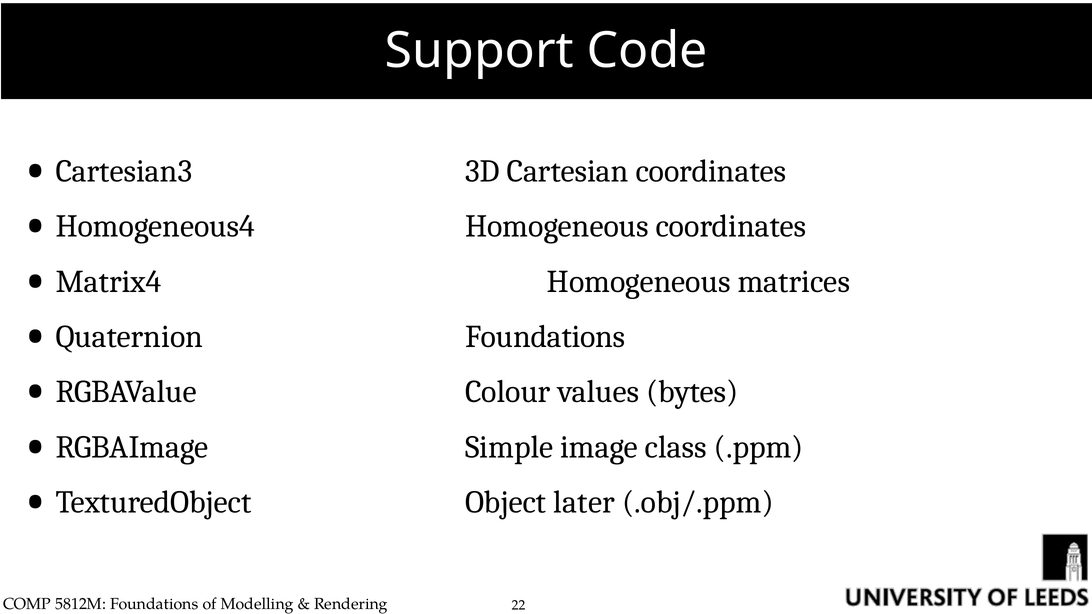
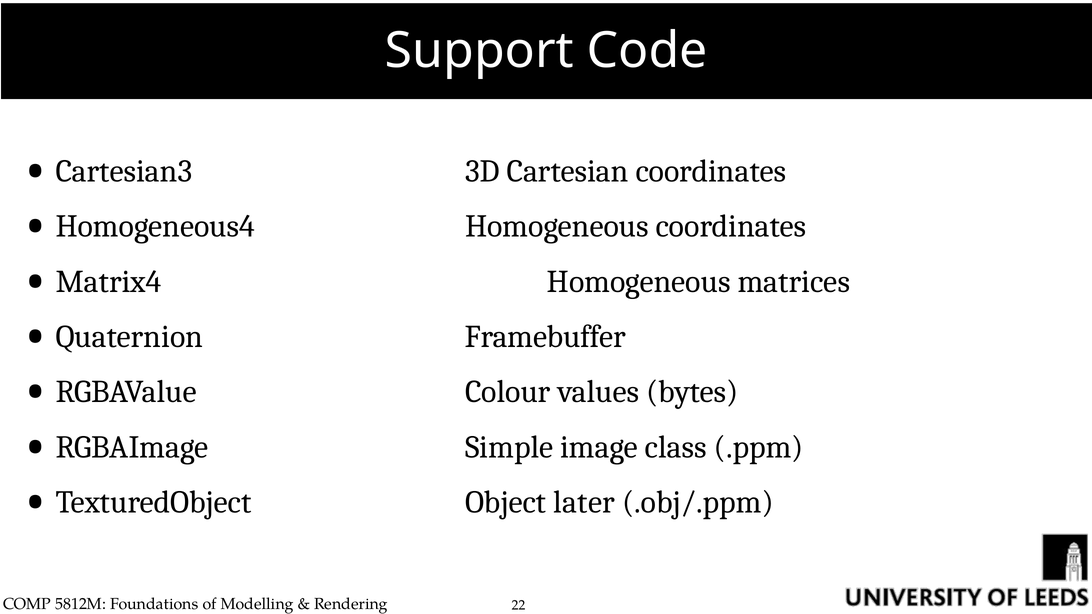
Quaternion Foundations: Foundations -> Framebuffer
